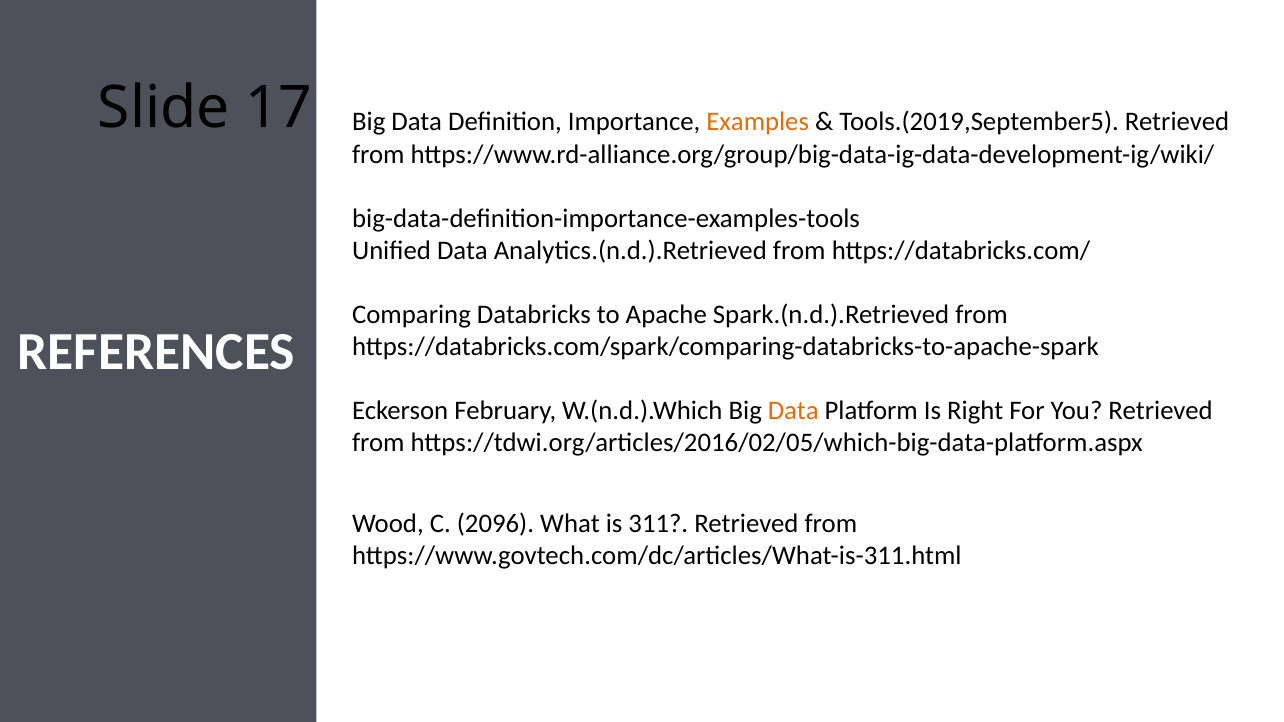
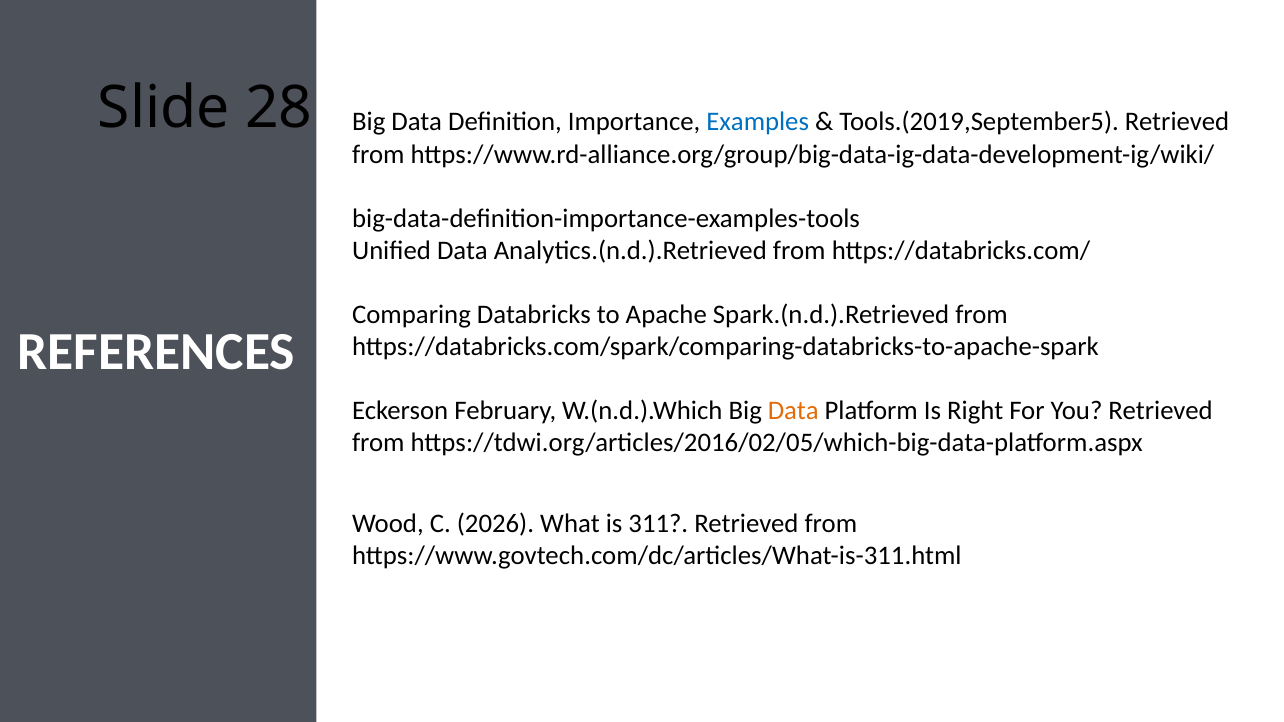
17: 17 -> 28
Examples colour: orange -> blue
2096: 2096 -> 2026
